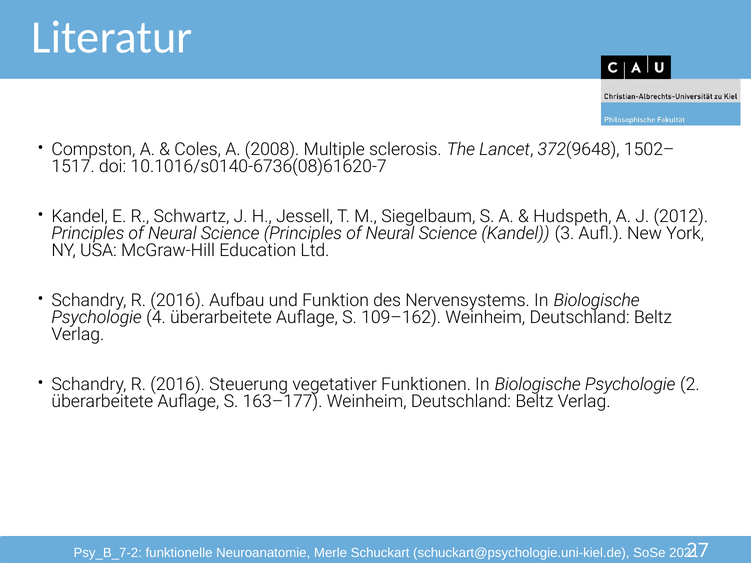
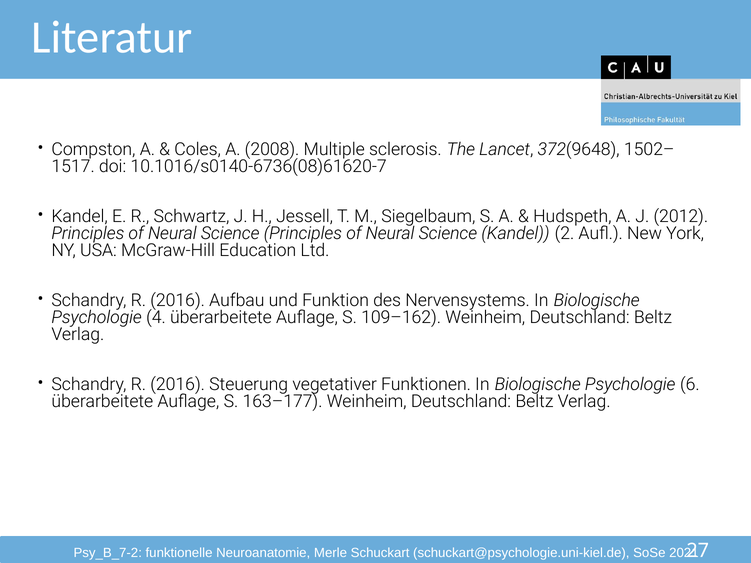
3: 3 -> 2
2: 2 -> 6
